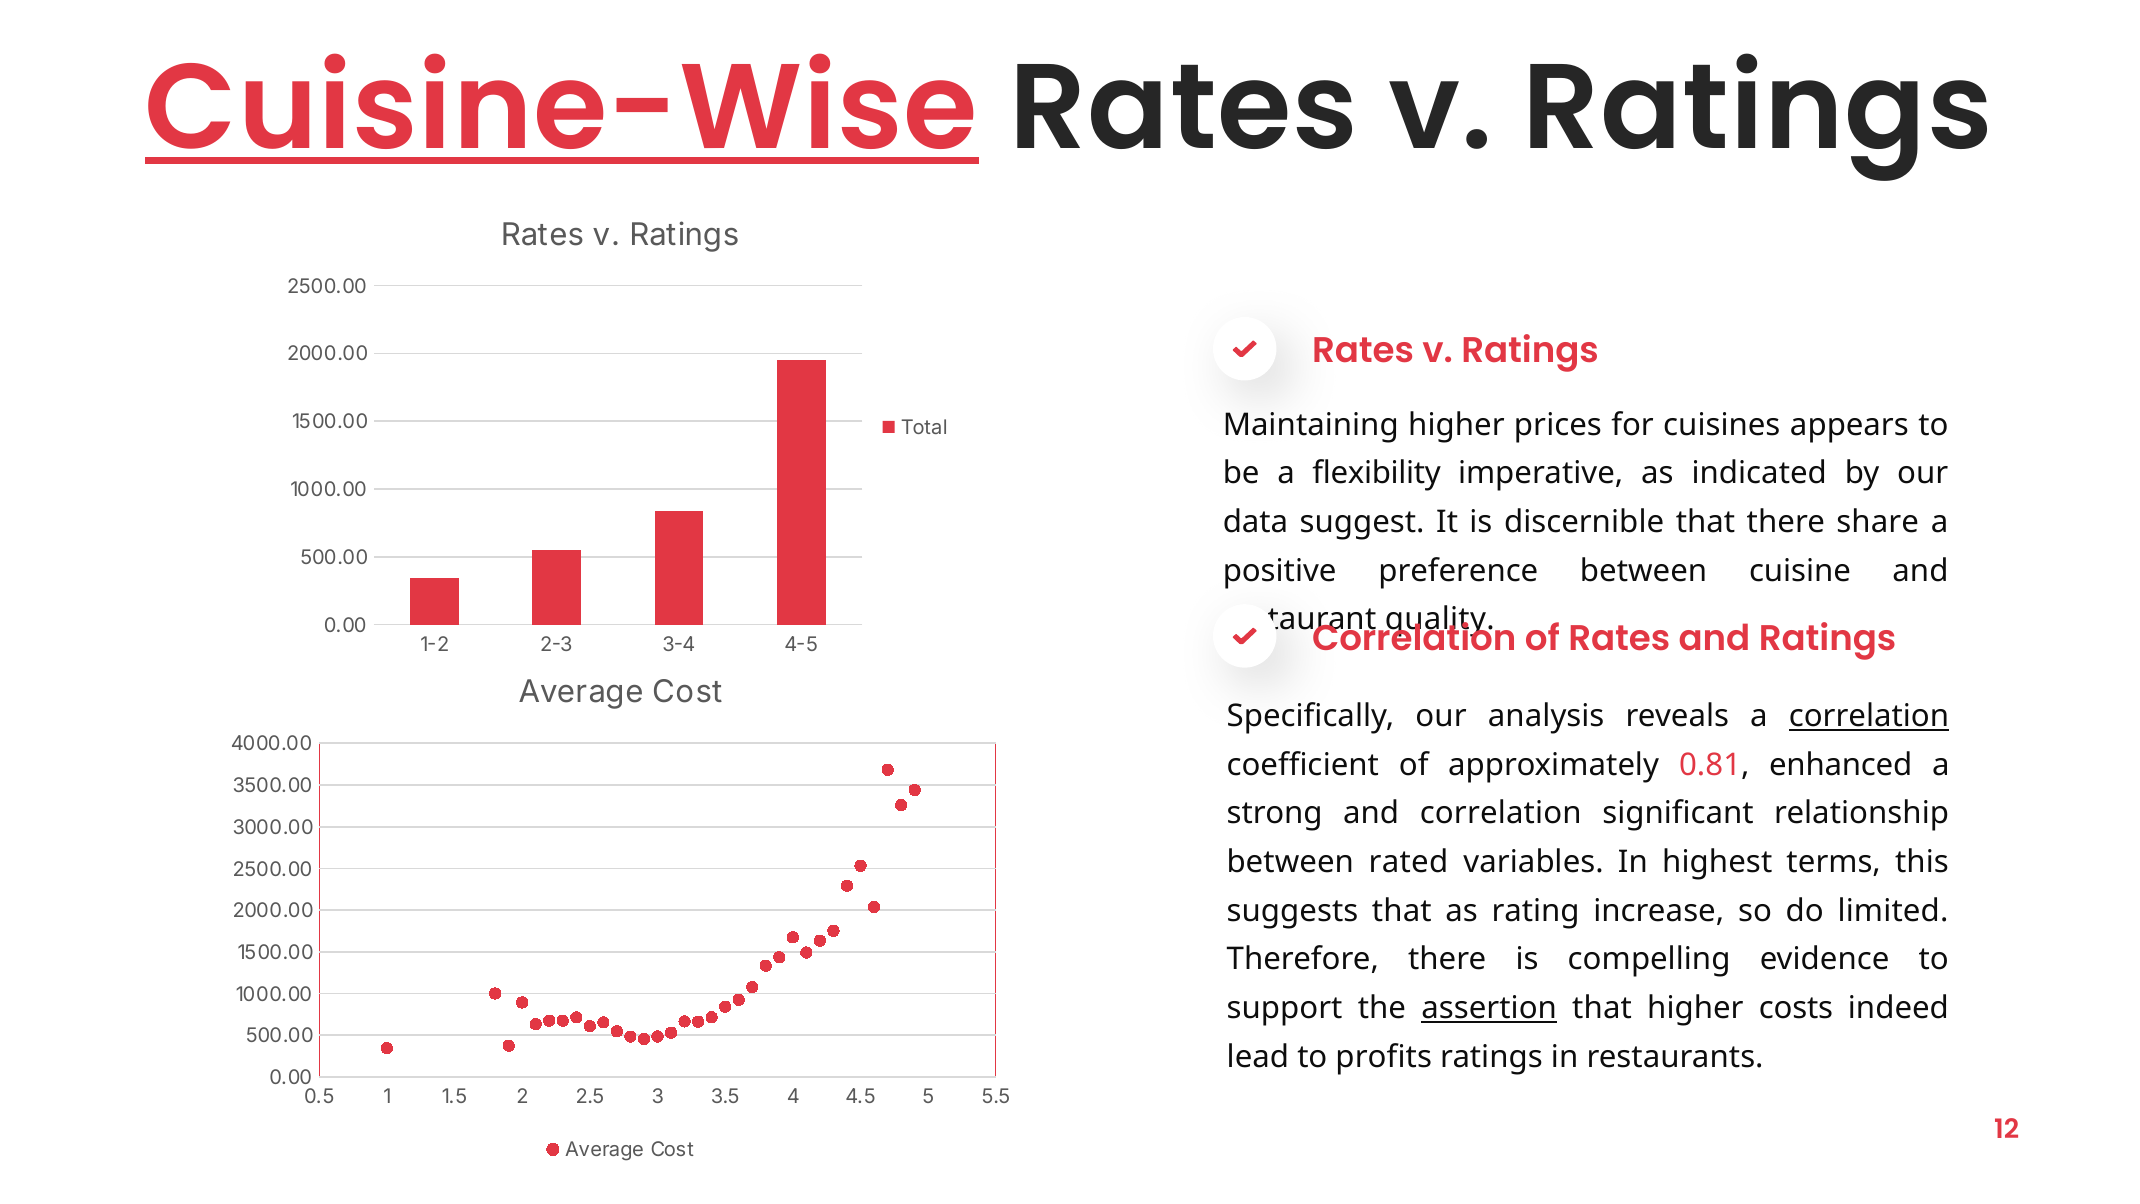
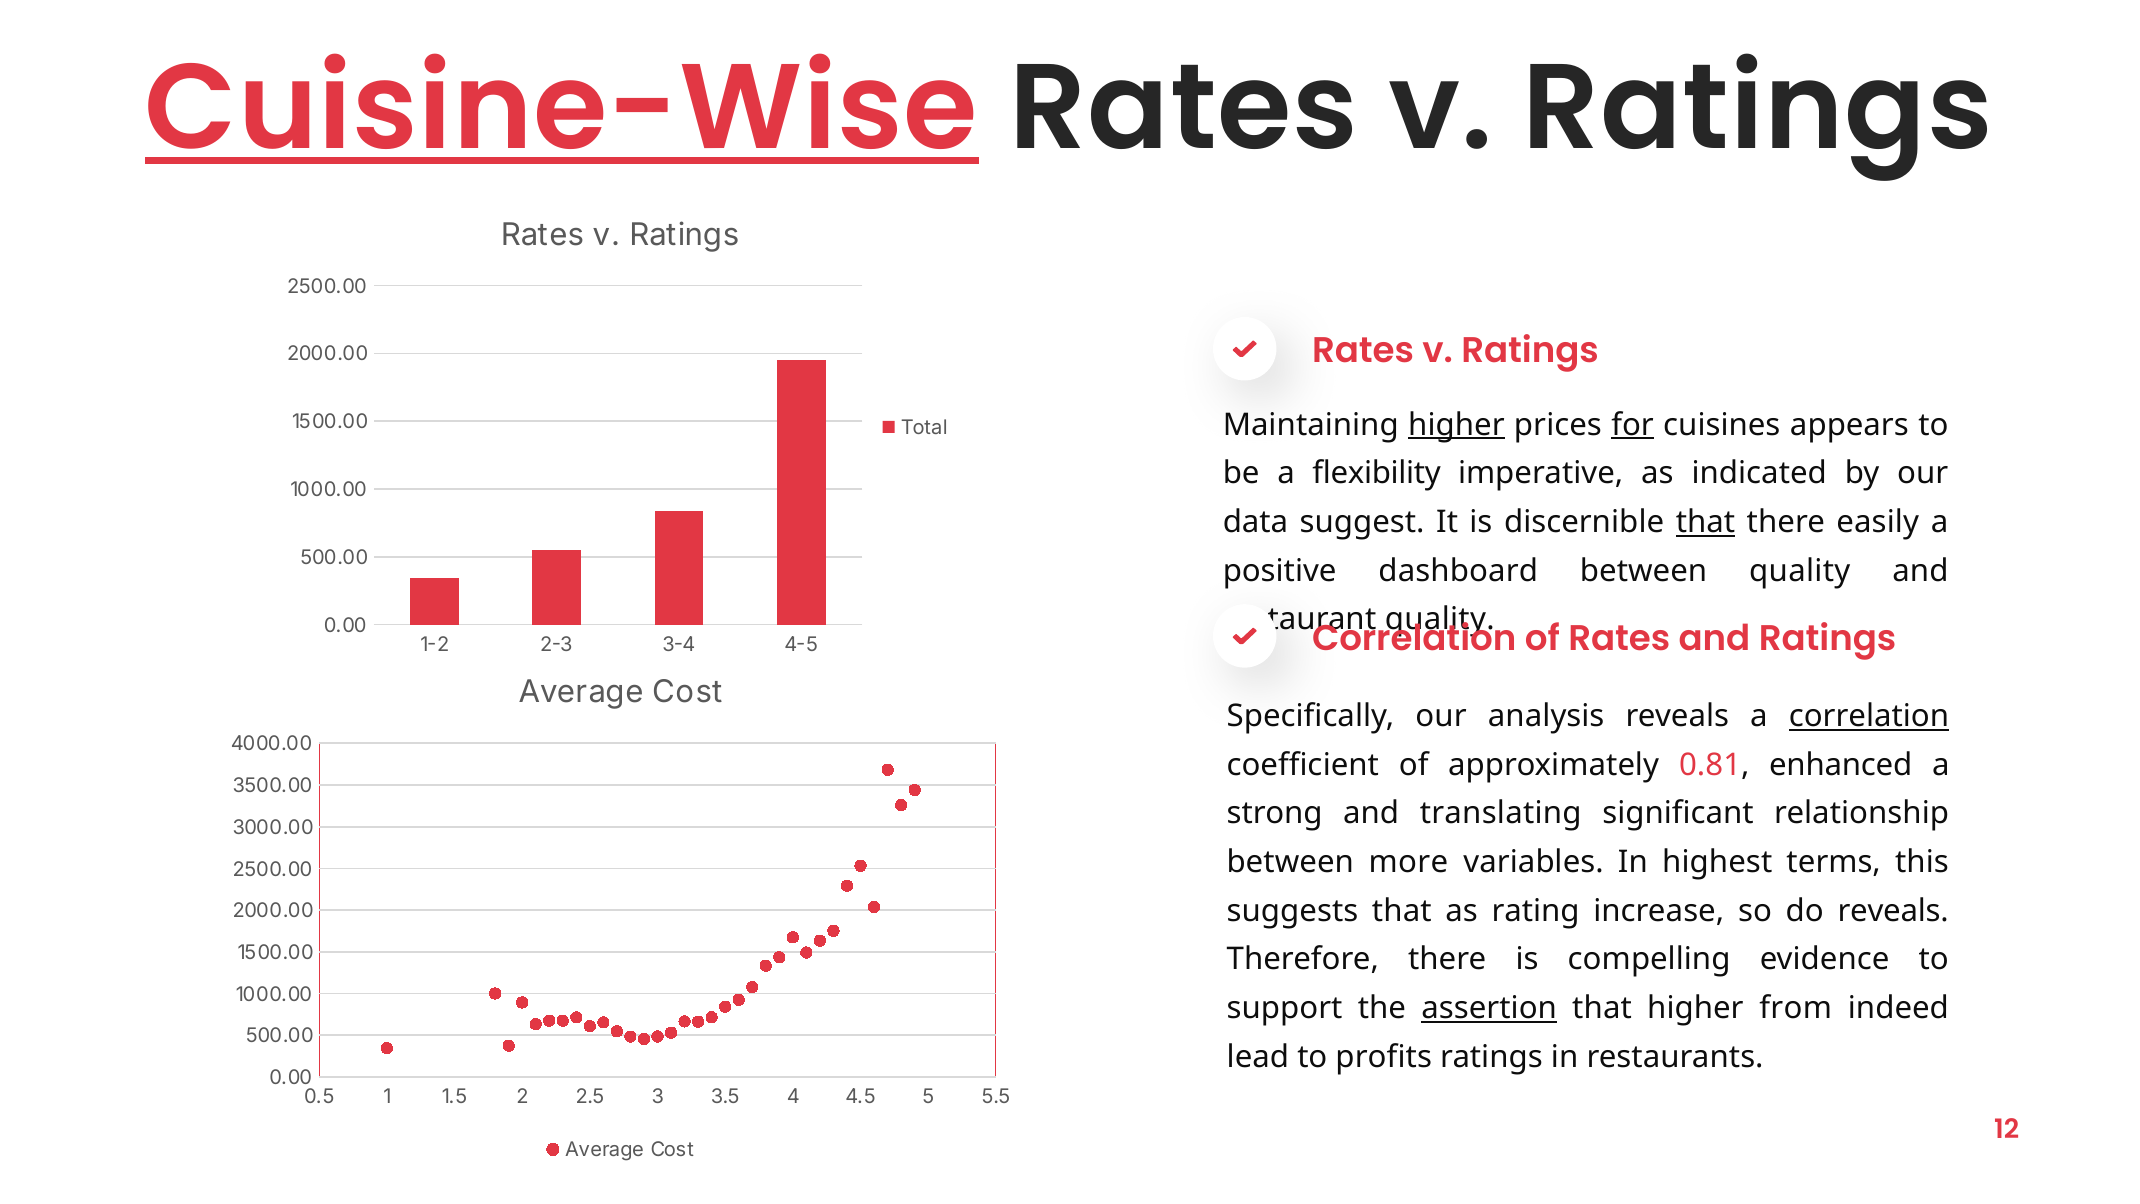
higher at (1457, 425) underline: none -> present
for underline: none -> present
that at (1706, 522) underline: none -> present
share: share -> easily
preference: preference -> dashboard
between cuisine: cuisine -> quality
and correlation: correlation -> translating
rated: rated -> more
do limited: limited -> reveals
costs: costs -> from
